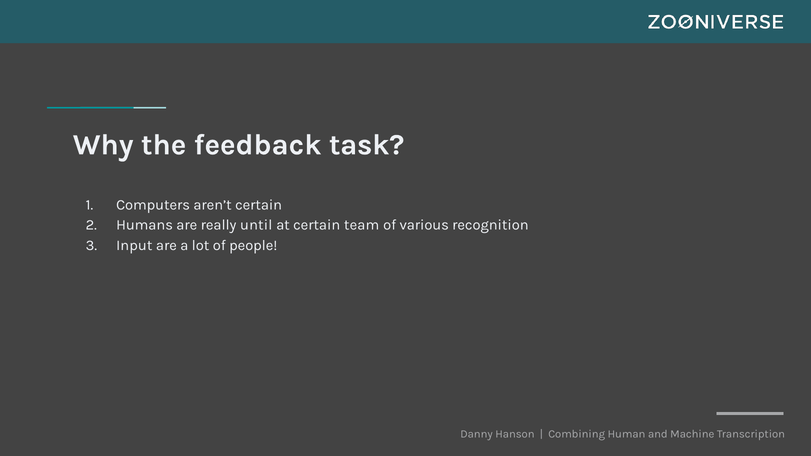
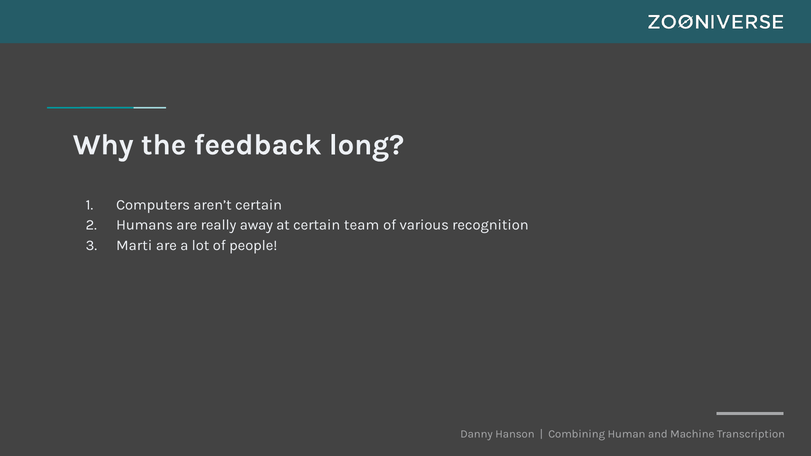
task: task -> long
until: until -> away
Input: Input -> Marti
